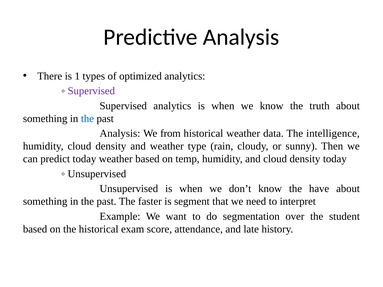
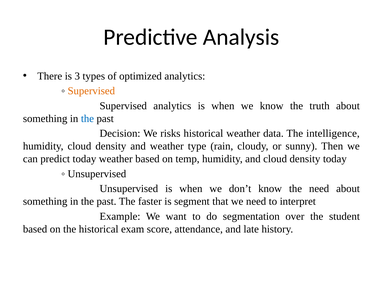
1: 1 -> 3
Supervised at (91, 91) colour: purple -> orange
Analysis at (120, 134): Analysis -> Decision
from: from -> risks
the have: have -> need
